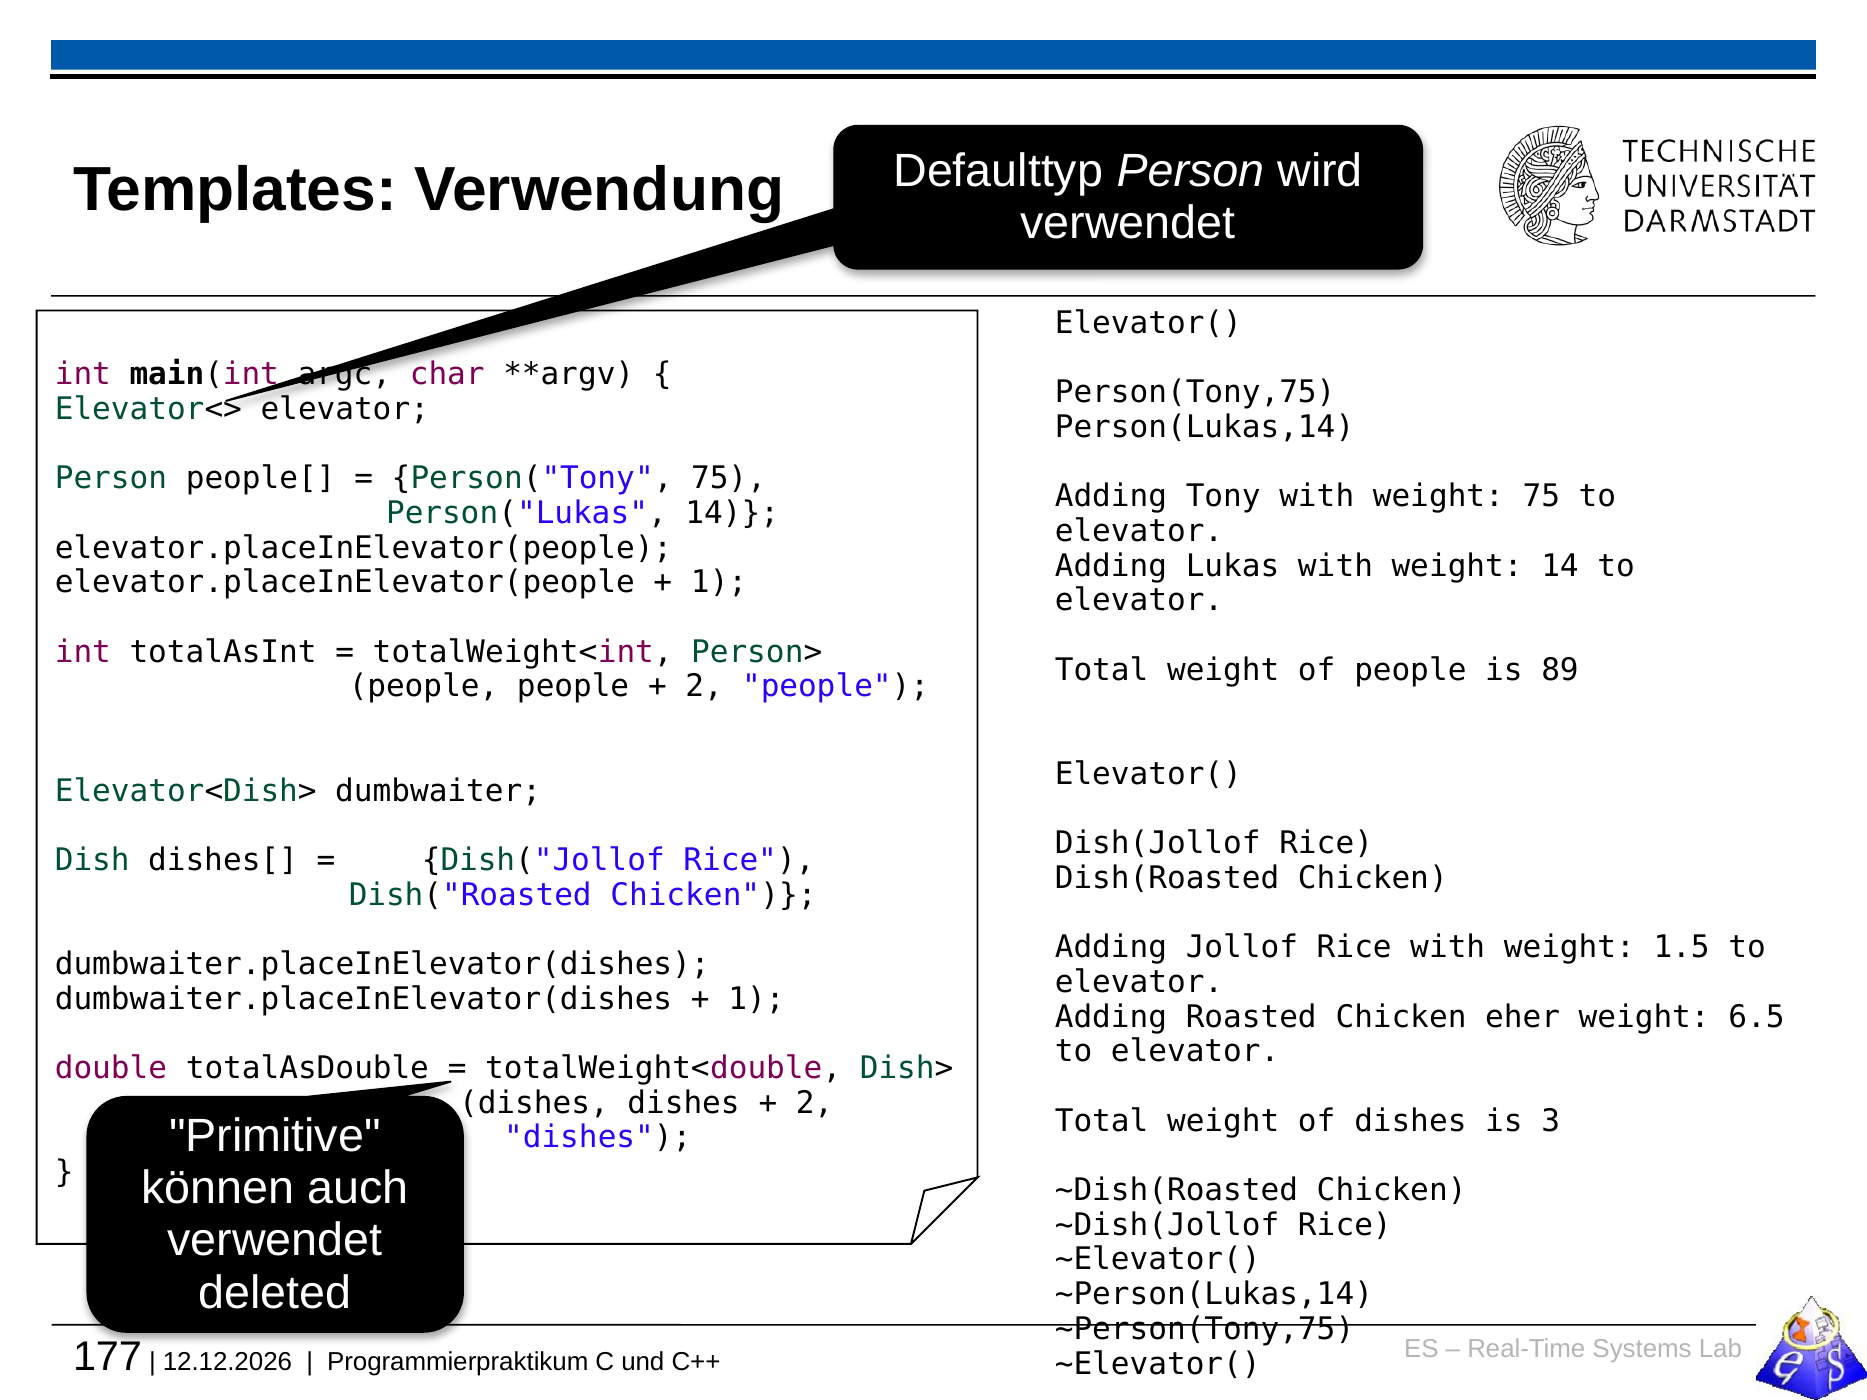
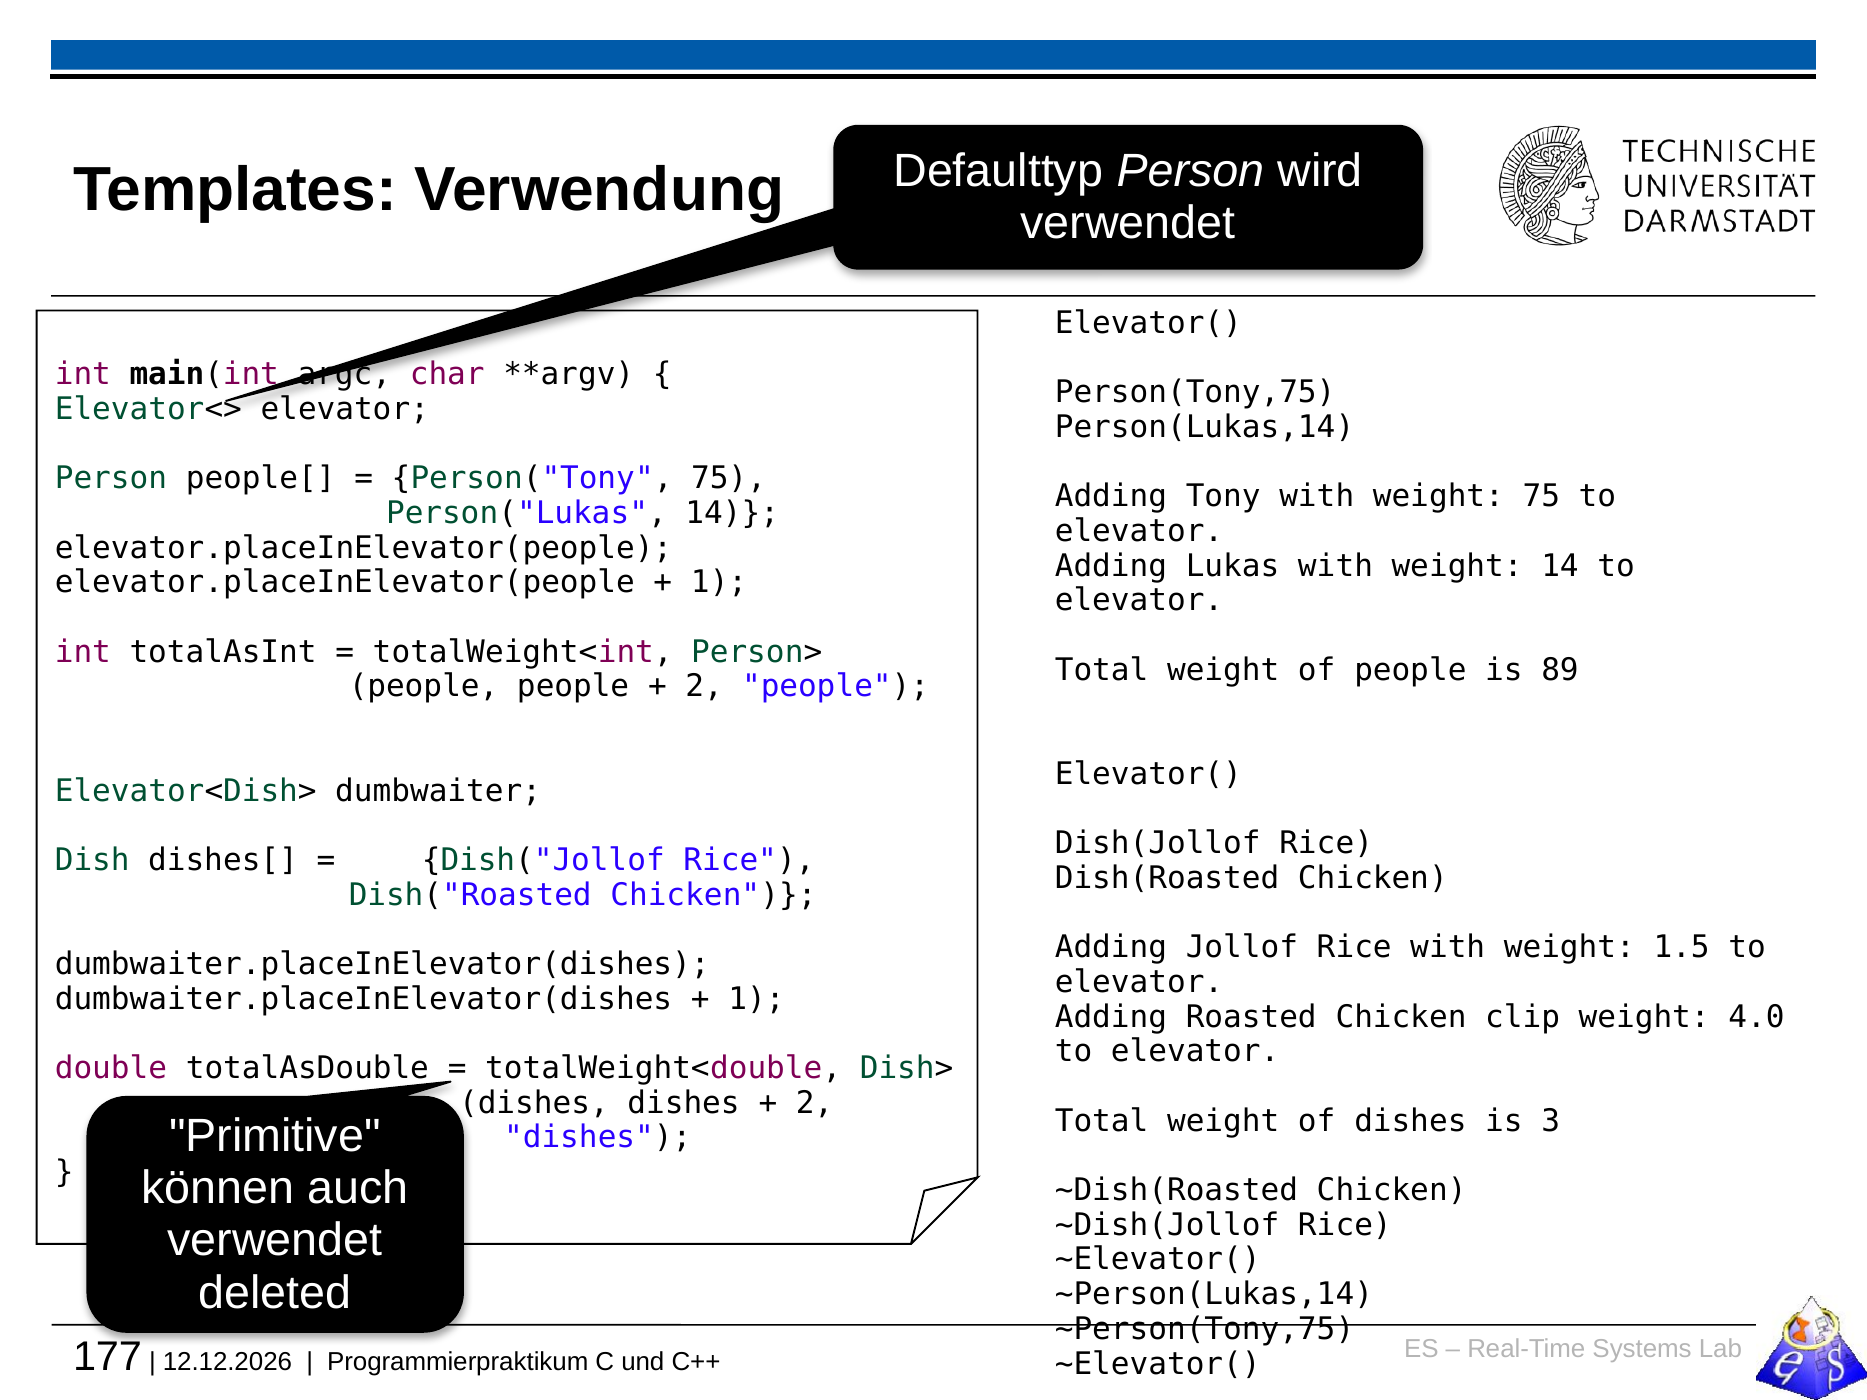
eher: eher -> clip
6.5: 6.5 -> 4.0
